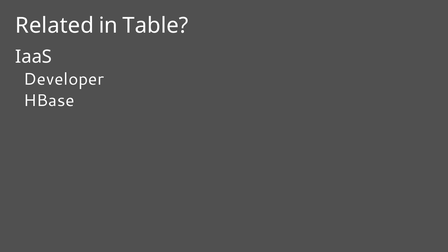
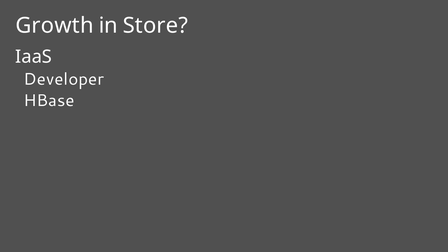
Related: Related -> Growth
Table: Table -> Store
